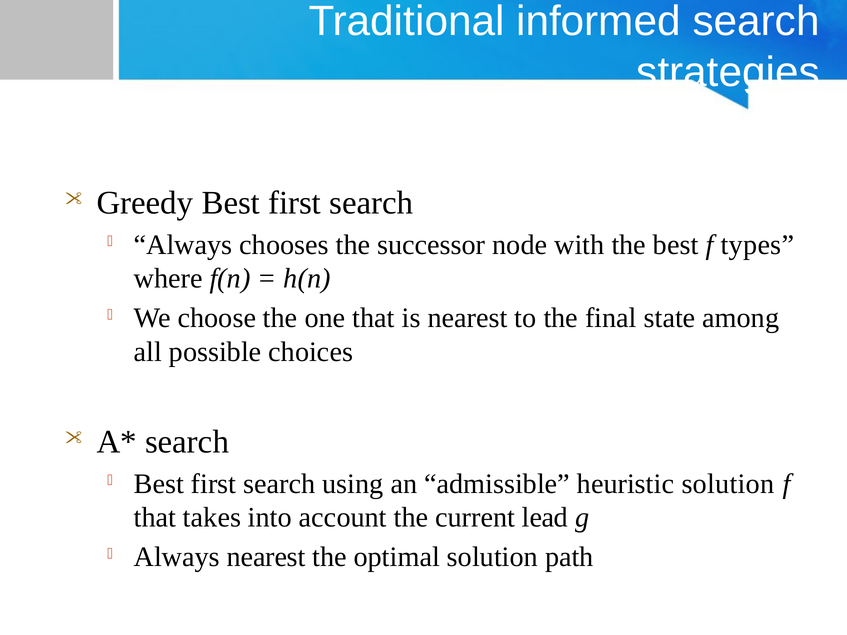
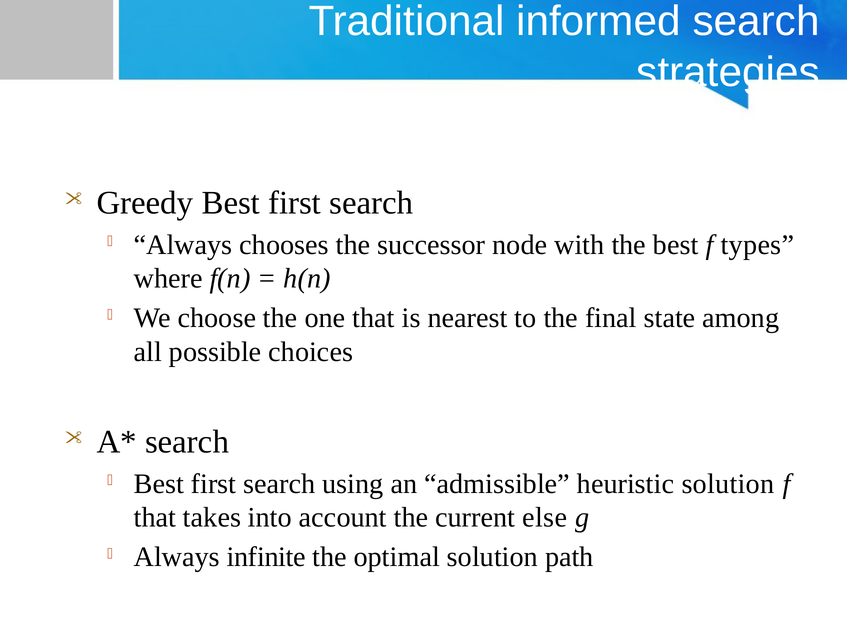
lead: lead -> else
Always nearest: nearest -> infinite
